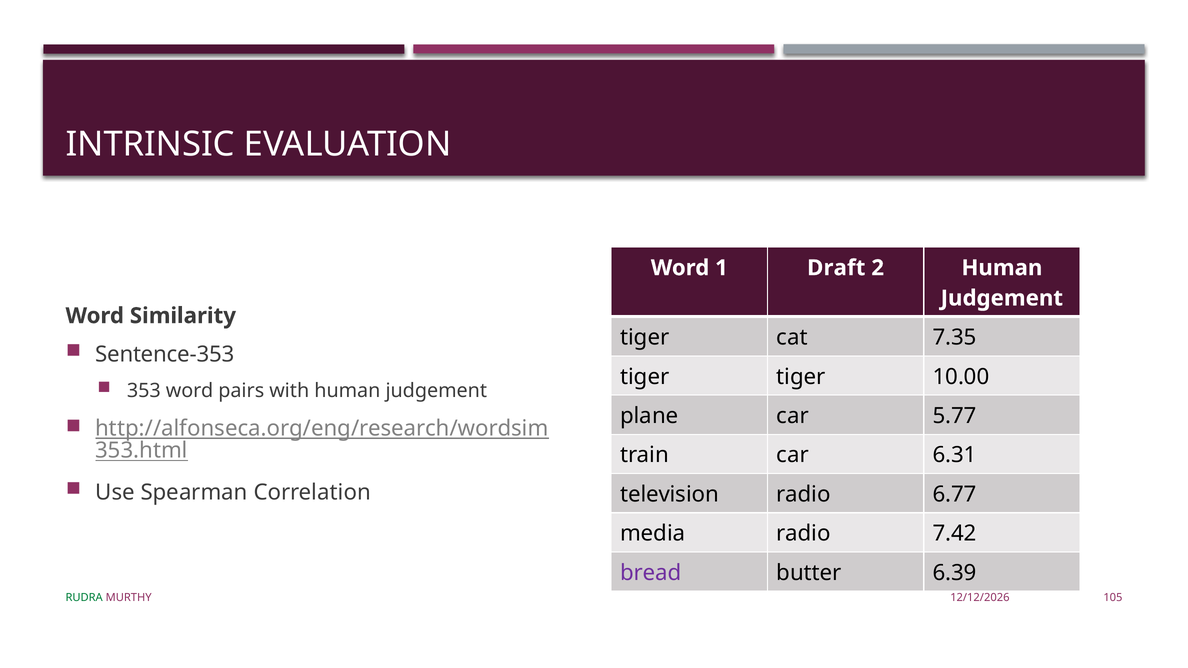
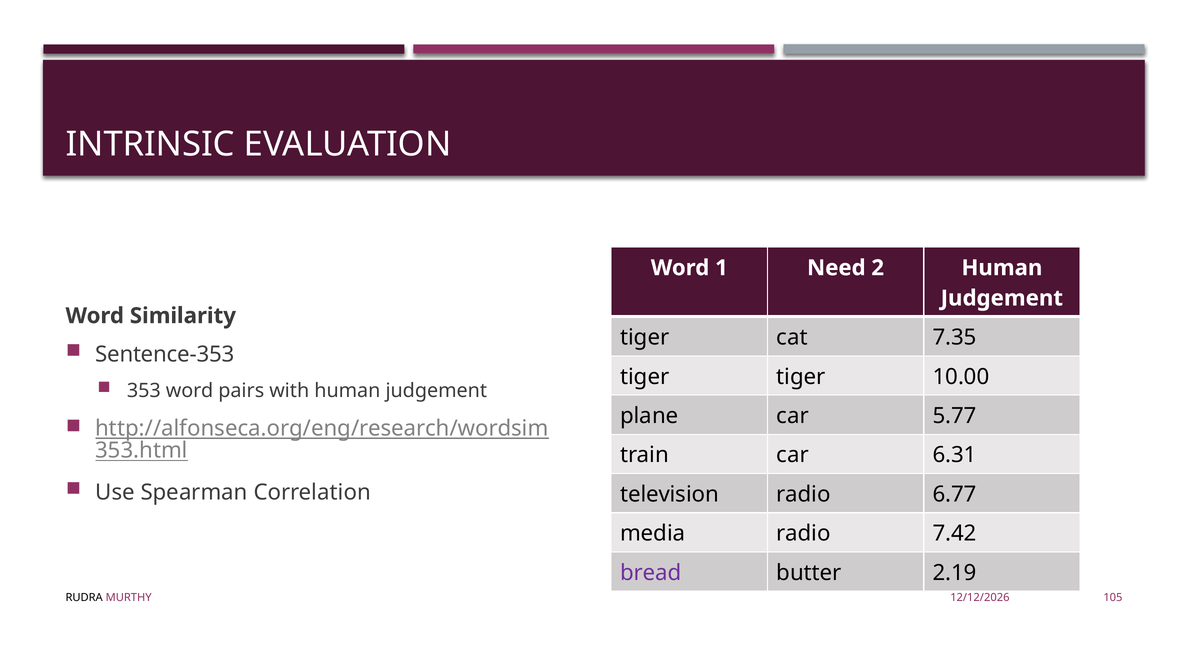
Draft: Draft -> Need
6.39: 6.39 -> 2.19
RUDRA colour: green -> black
